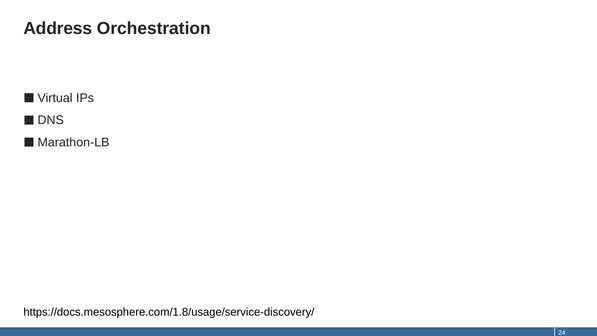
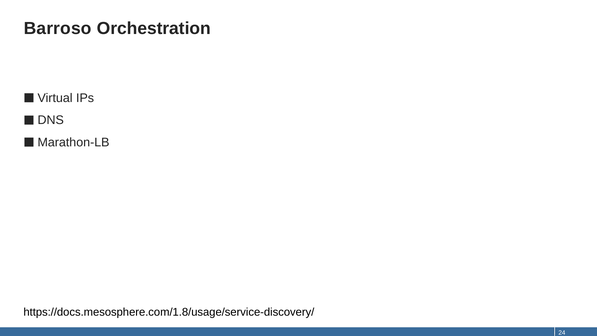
Address: Address -> Barroso
